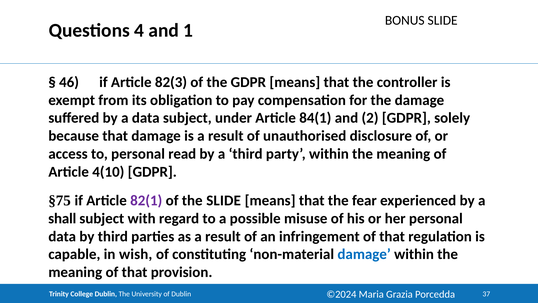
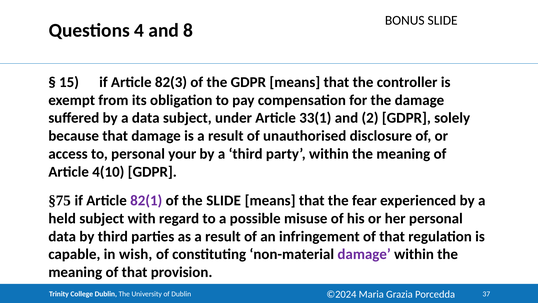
1: 1 -> 8
46: 46 -> 15
84(1: 84(1 -> 33(1
read: read -> your
shall: shall -> held
damage at (364, 254) colour: blue -> purple
